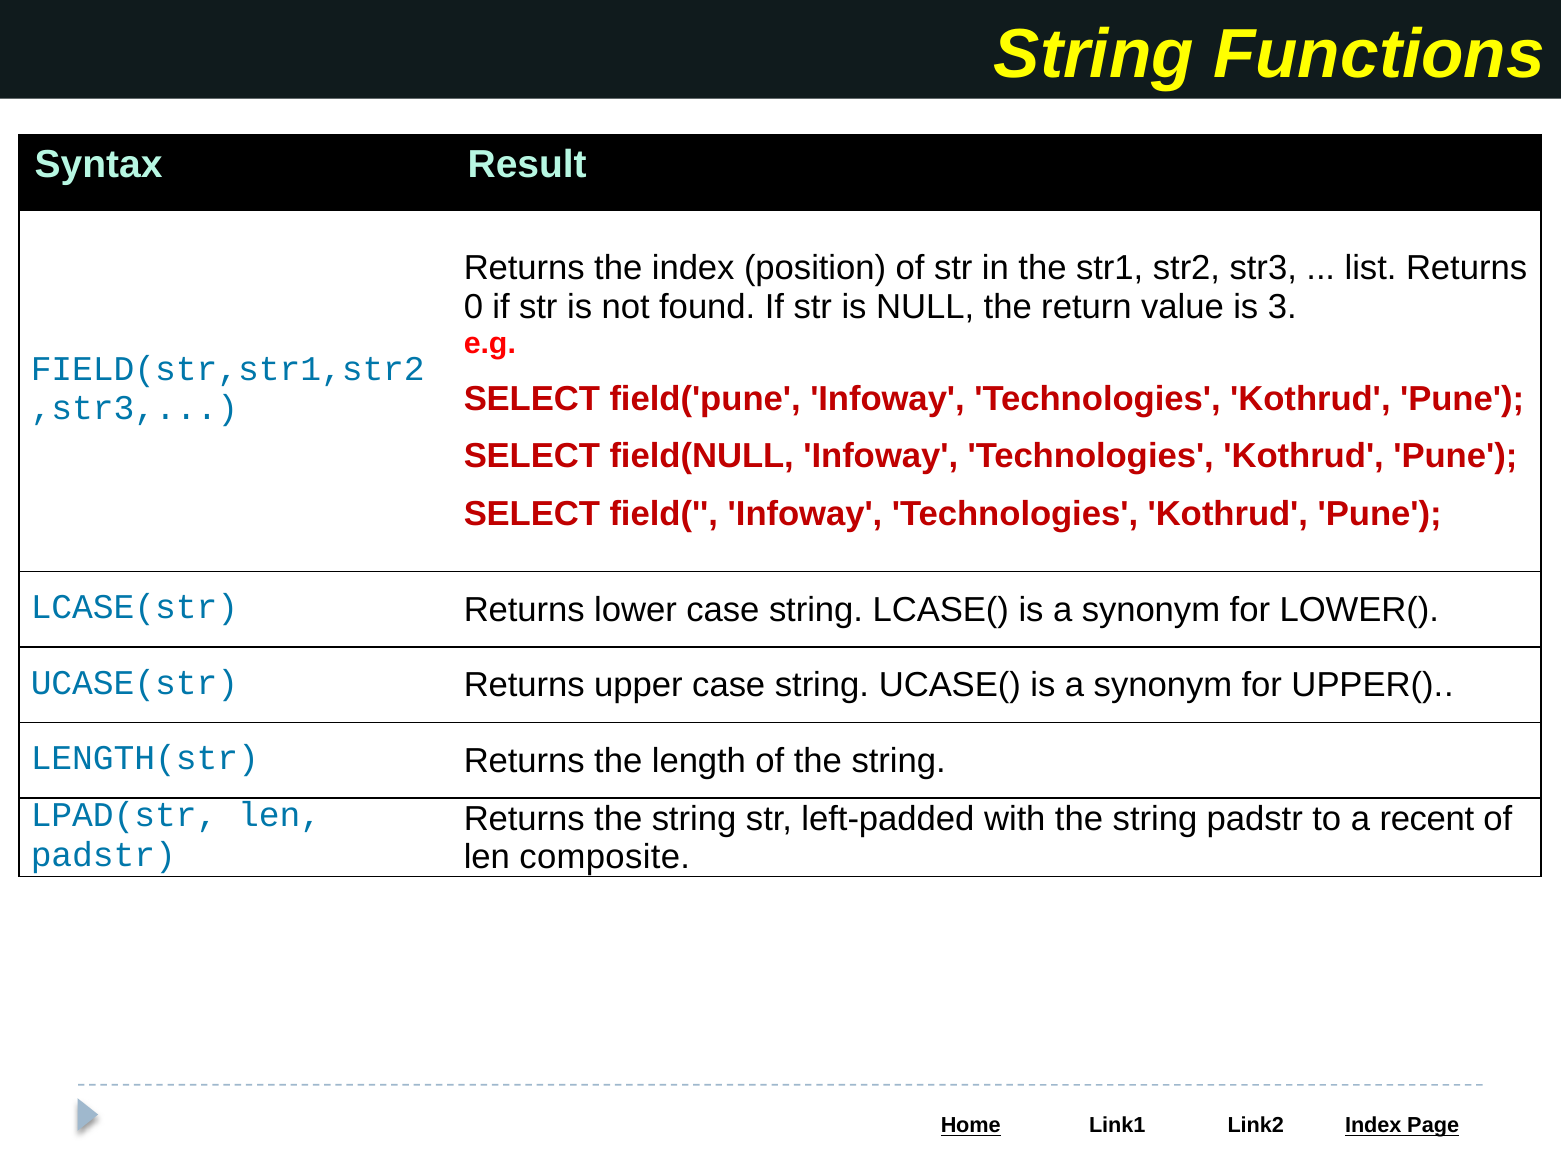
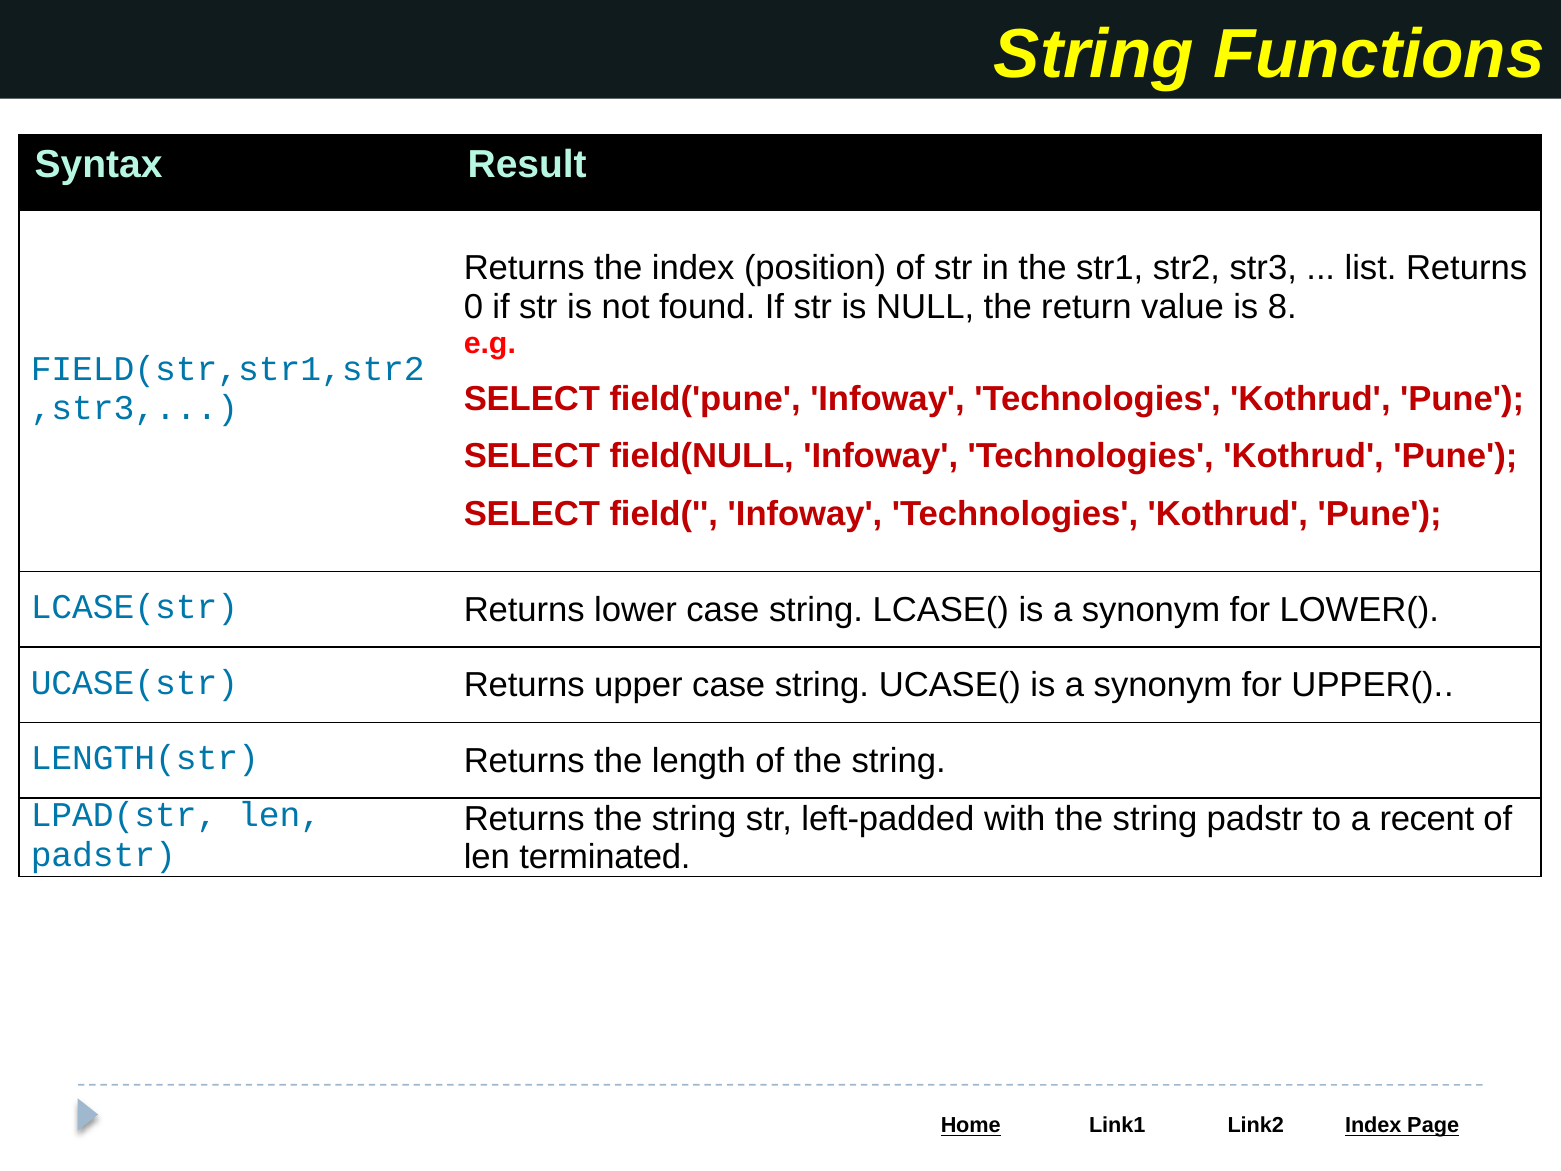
3: 3 -> 8
composite: composite -> terminated
